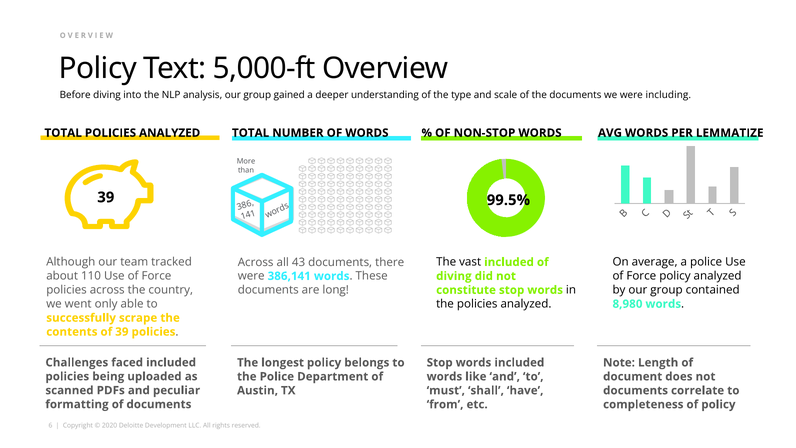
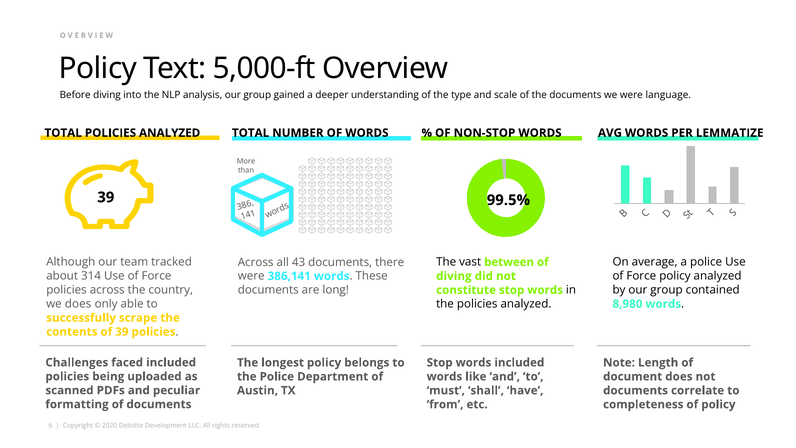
including: including -> language
vast included: included -> between
110: 110 -> 314
we went: went -> does
